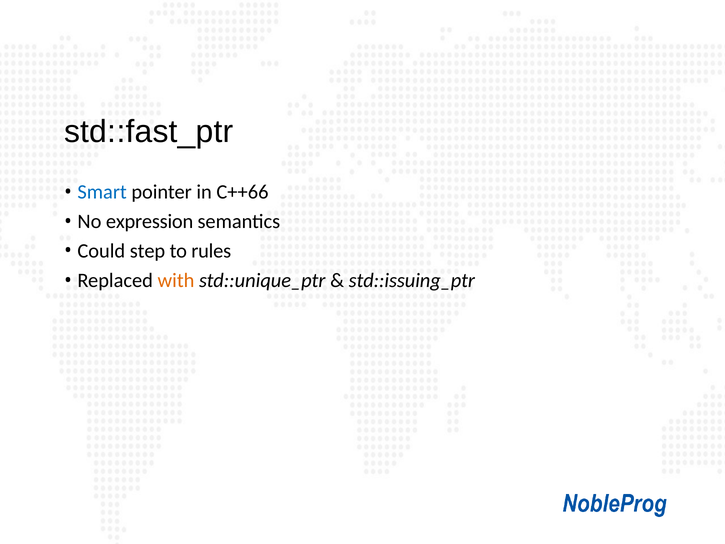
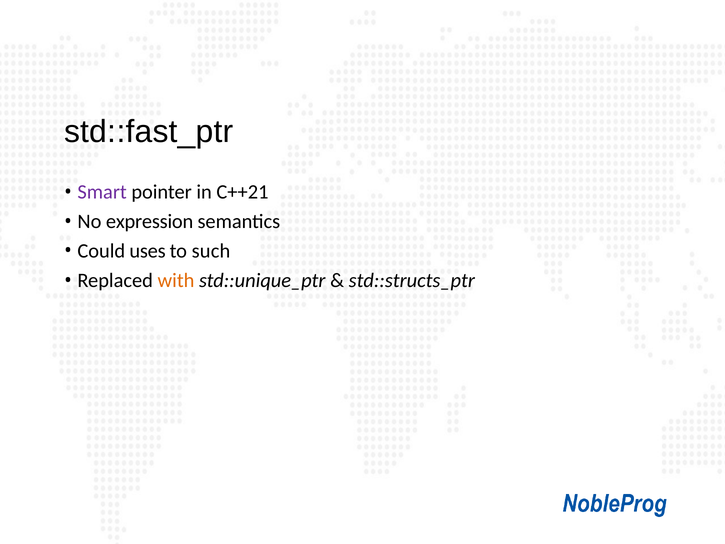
Smart colour: blue -> purple
C++66: C++66 -> C++21
step: step -> uses
rules: rules -> such
std::issuing_ptr: std::issuing_ptr -> std::structs_ptr
